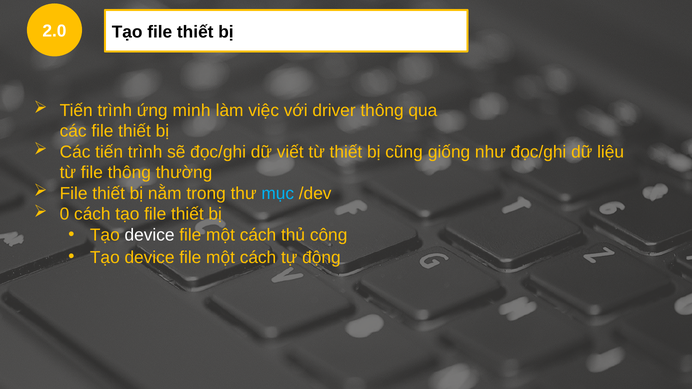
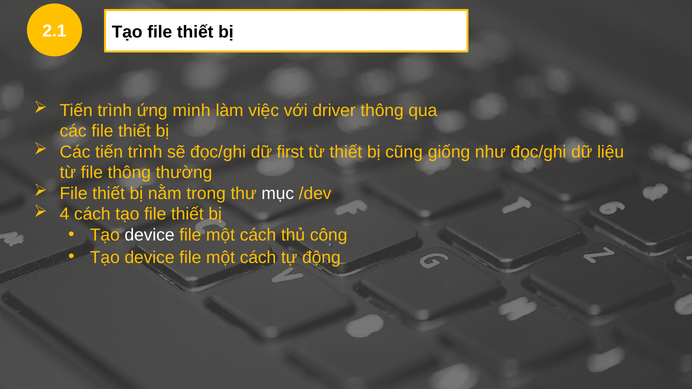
2.0: 2.0 -> 2.1
viết: viết -> first
mục colour: light blue -> white
0: 0 -> 4
